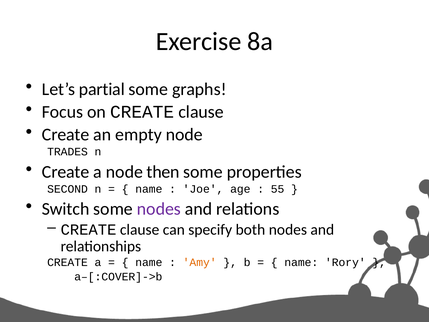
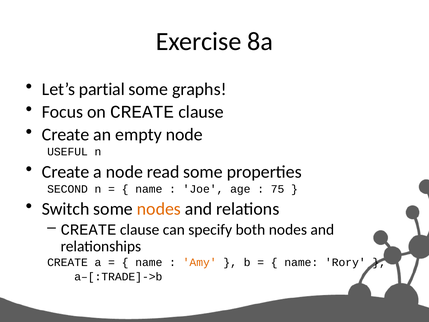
TRADES: TRADES -> USEFUL
then: then -> read
55: 55 -> 75
nodes at (159, 209) colour: purple -> orange
a–[:COVER]->b: a–[:COVER]->b -> a–[:TRADE]->b
